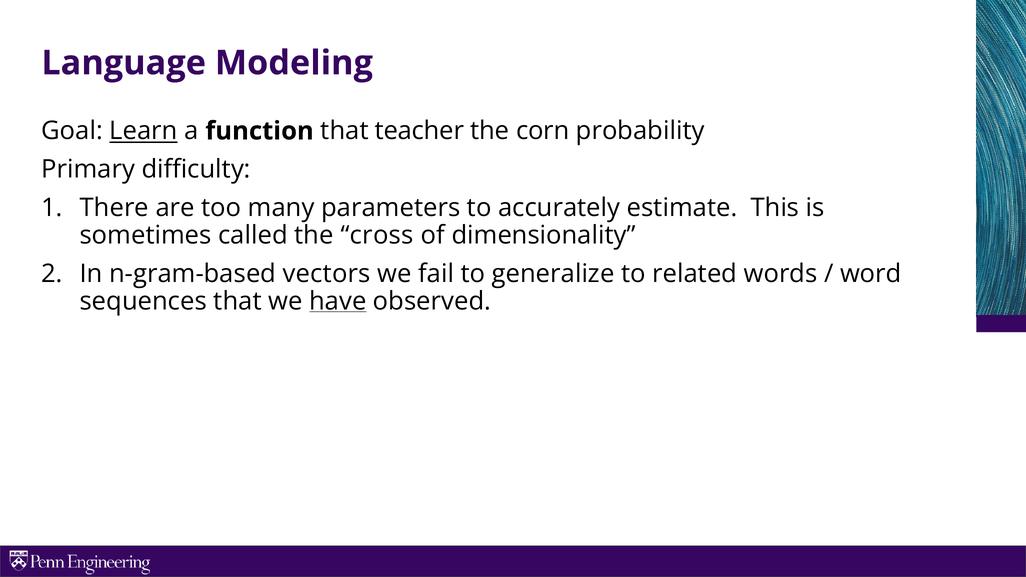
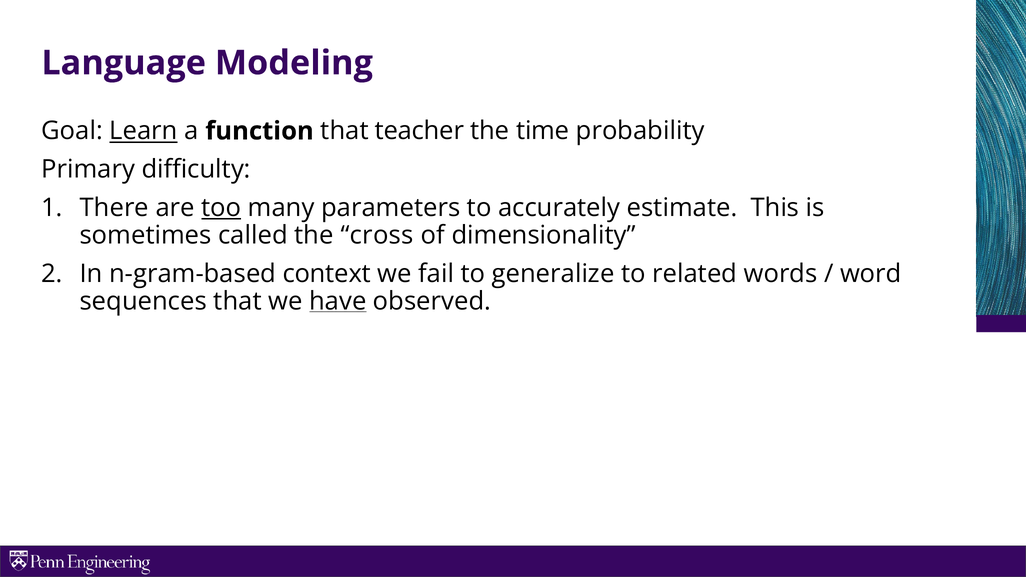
corn: corn -> time
too underline: none -> present
vectors: vectors -> context
